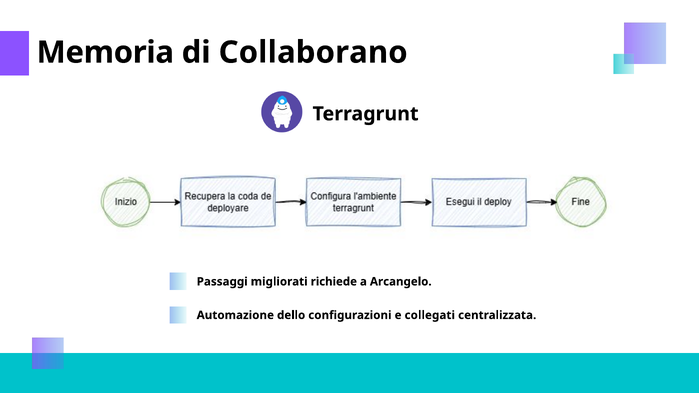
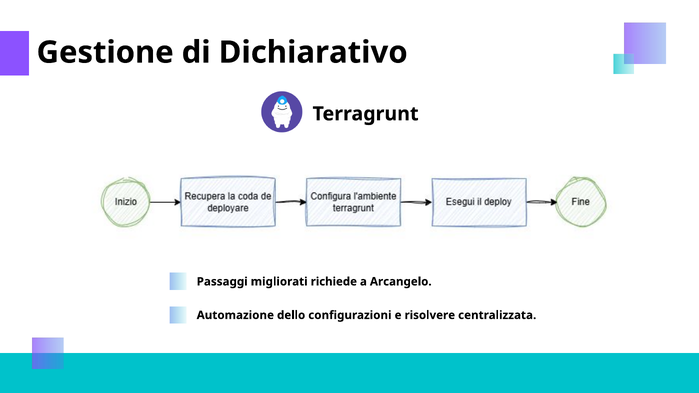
Memoria: Memoria -> Gestione
Collaborano: Collaborano -> Dichiarativo
collegati: collegati -> risolvere
